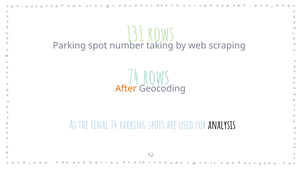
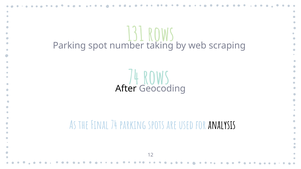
After colour: orange -> black
